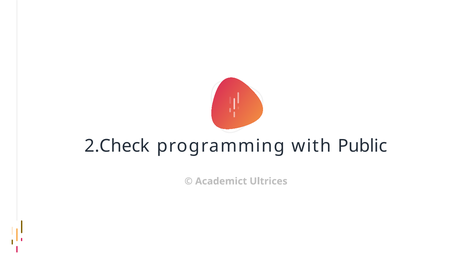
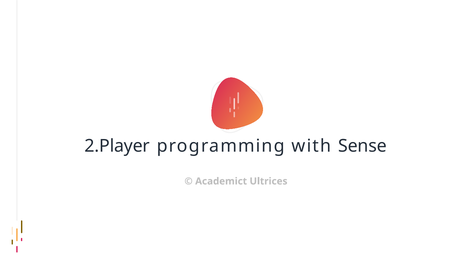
2.Check: 2.Check -> 2.Player
Public: Public -> Sense
